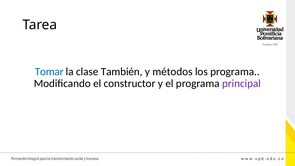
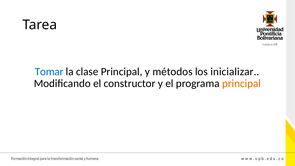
clase También: También -> Principal
los programa: programa -> inicializar
principal at (241, 83) colour: purple -> orange
